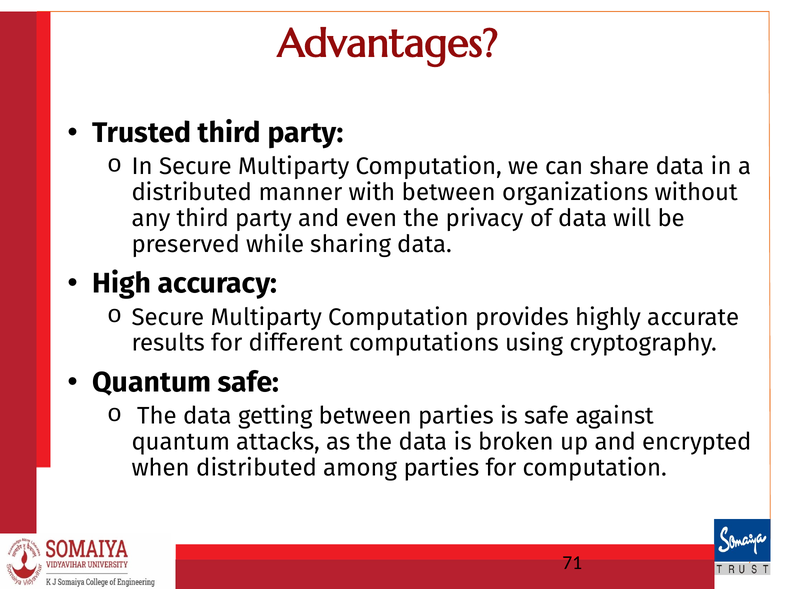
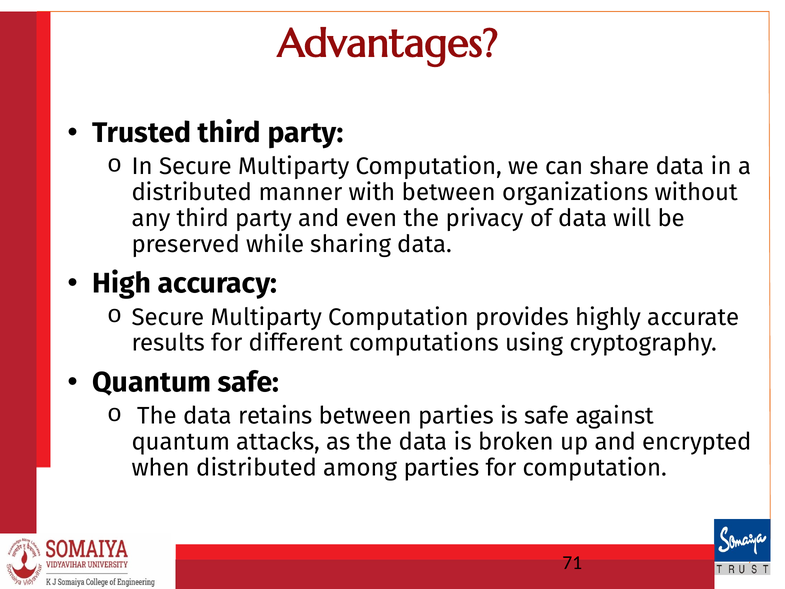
getting: getting -> retains
